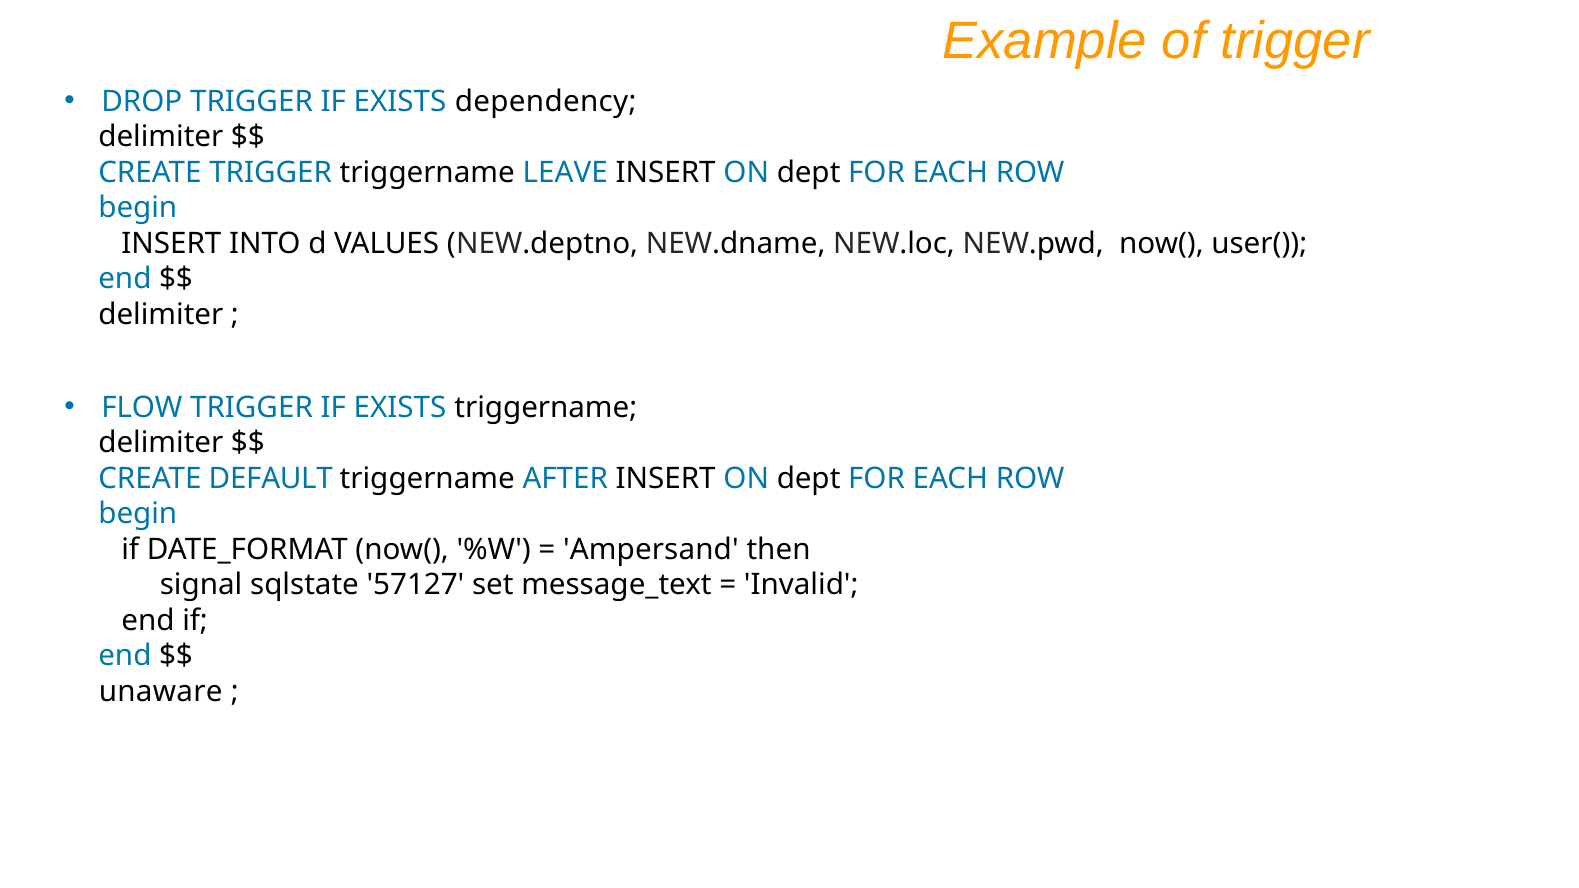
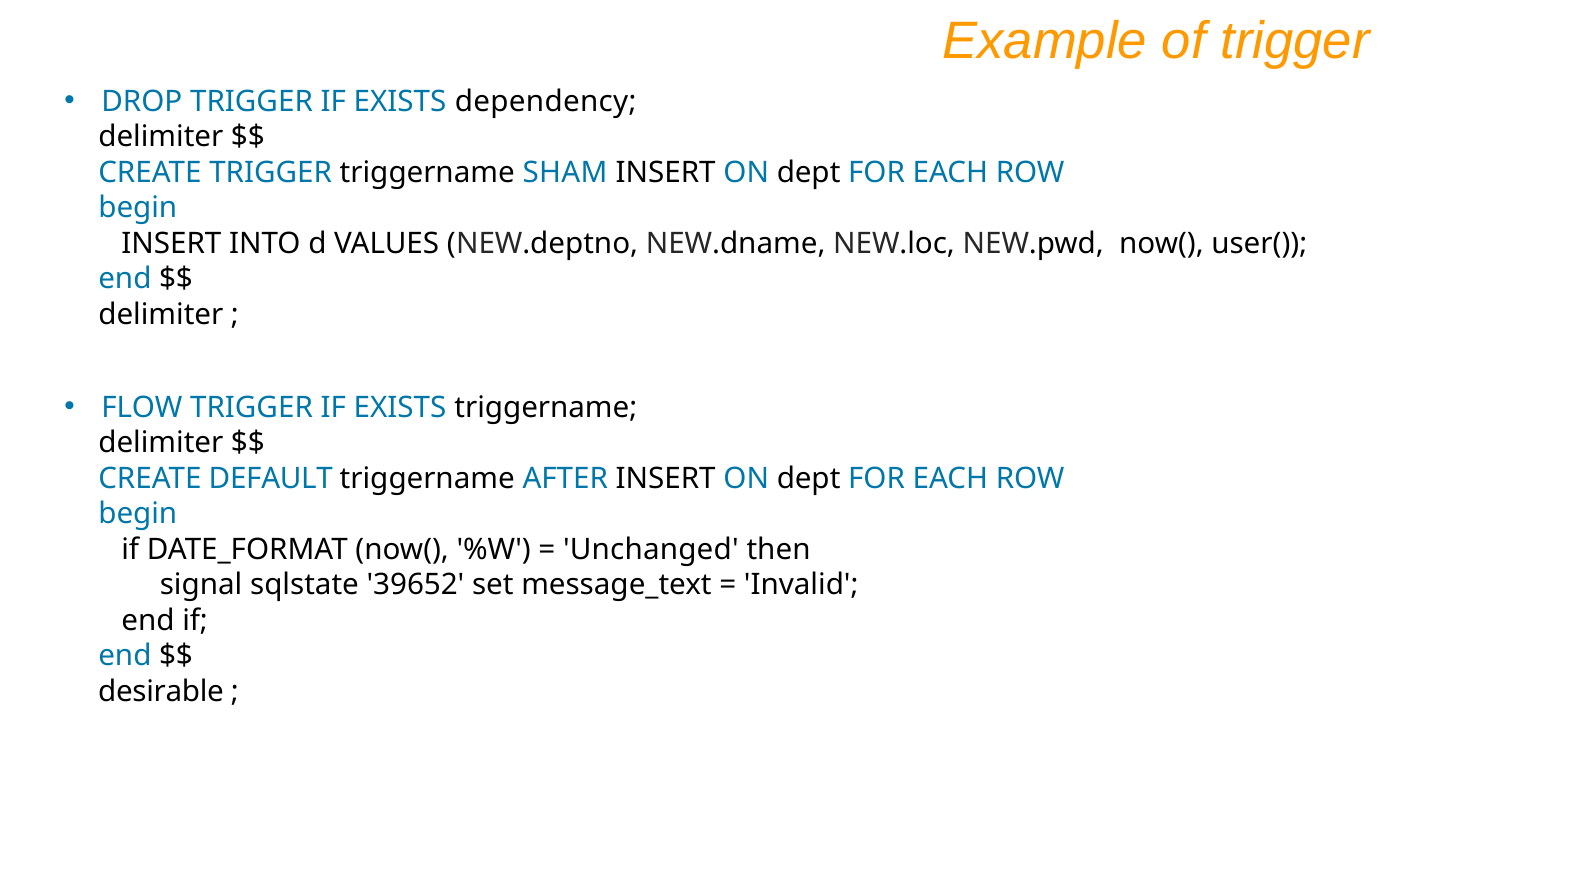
LEAVE: LEAVE -> SHAM
Ampersand: Ampersand -> Unchanged
57127: 57127 -> 39652
unaware: unaware -> desirable
